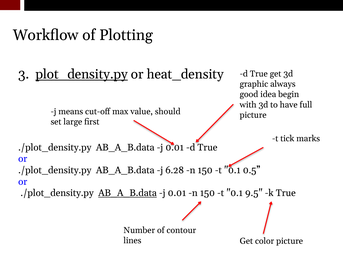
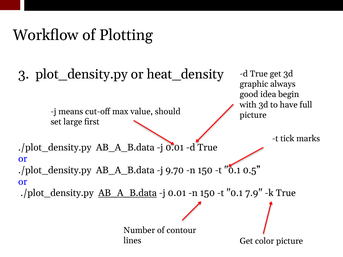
plot_density.py underline: present -> none
6.28: 6.28 -> 9.70
9.5: 9.5 -> 7.9
